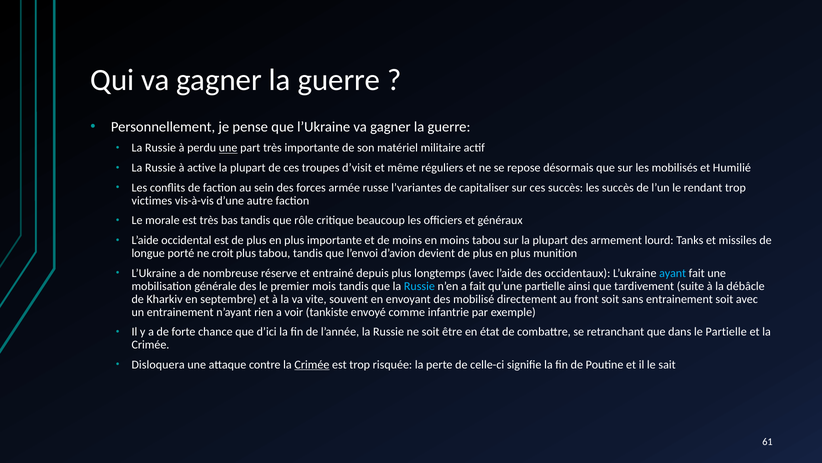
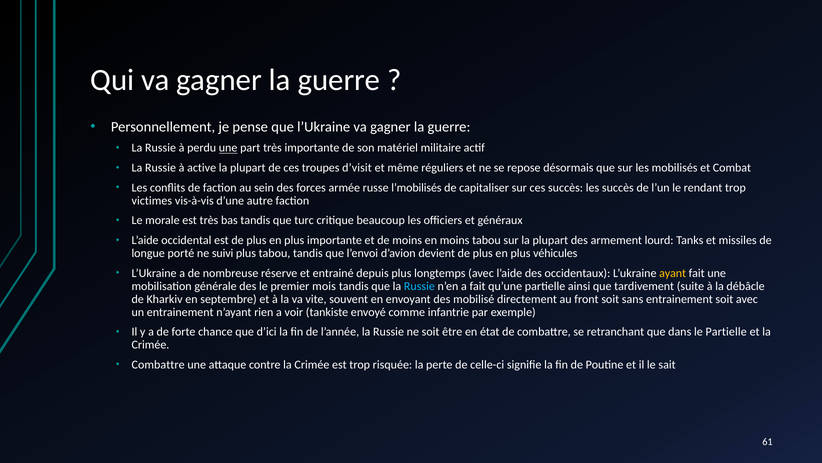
Humilié: Humilié -> Combat
l’variantes: l’variantes -> l’mobilisés
rôle: rôle -> turc
croit: croit -> suivi
munition: munition -> véhicules
ayant colour: light blue -> yellow
Disloquera at (158, 364): Disloquera -> Combattre
Crimée at (312, 364) underline: present -> none
